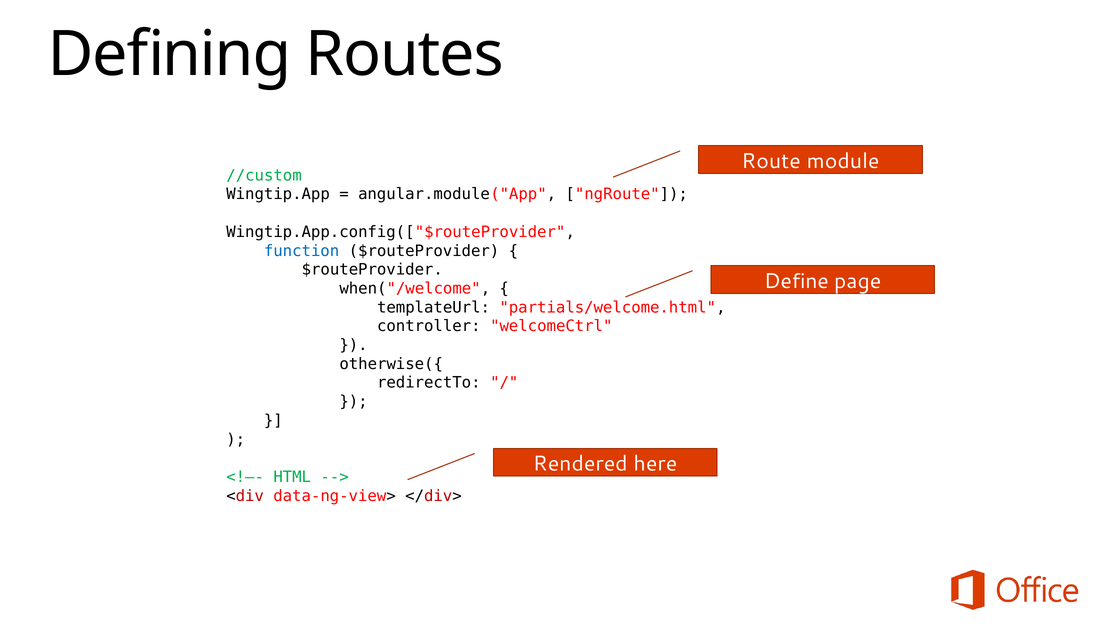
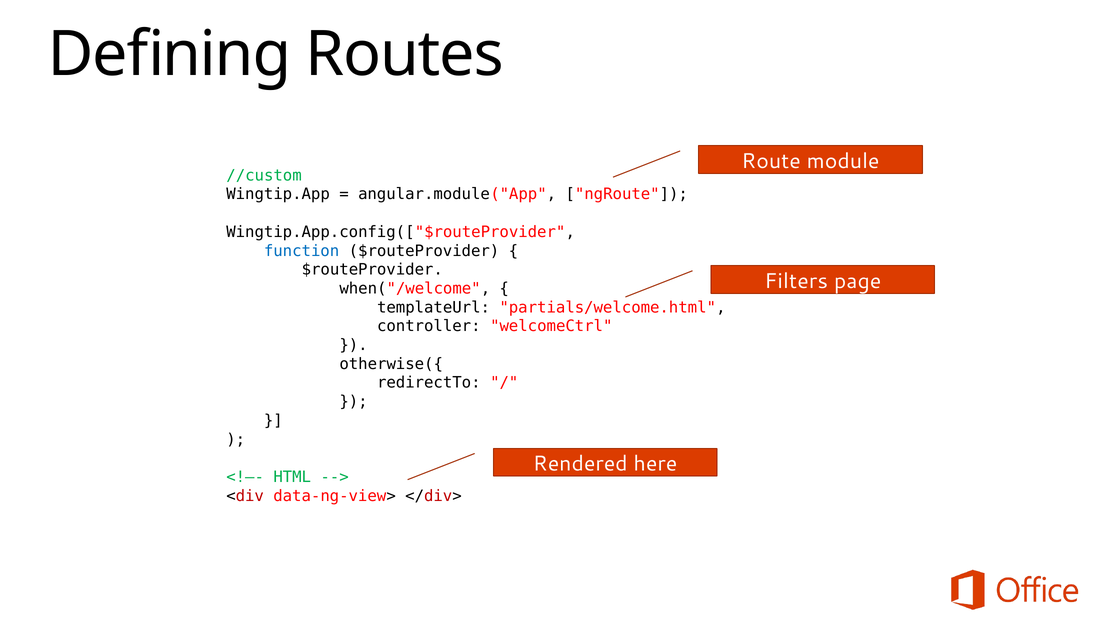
Define: Define -> Filters
